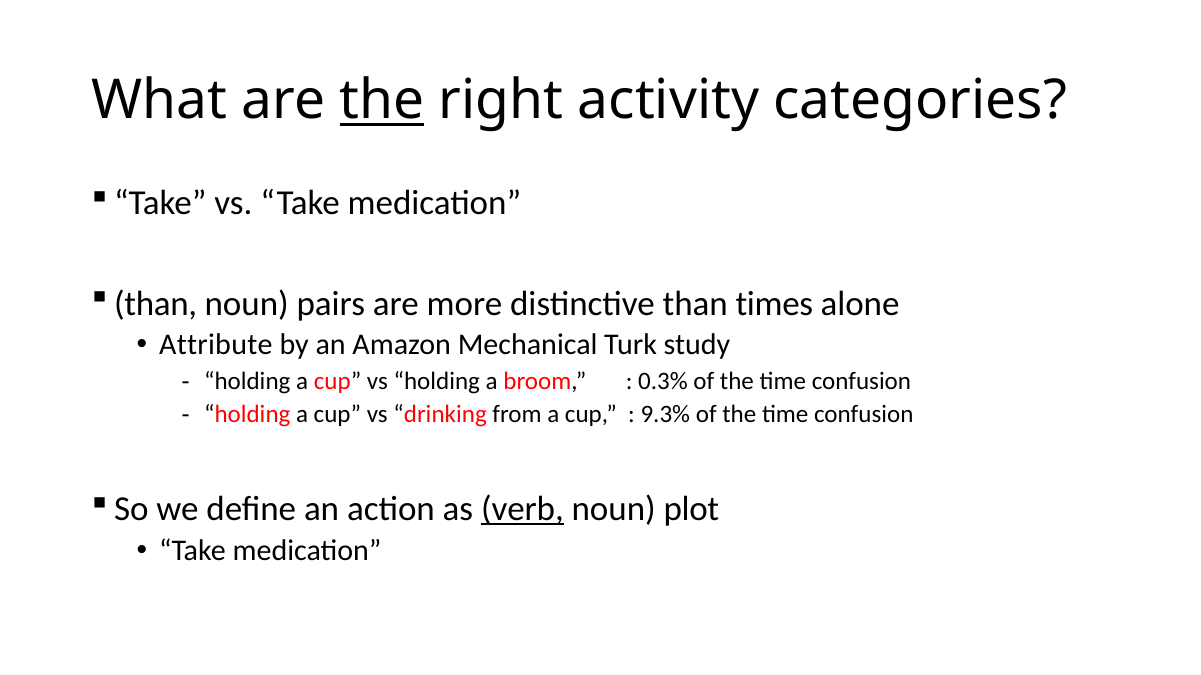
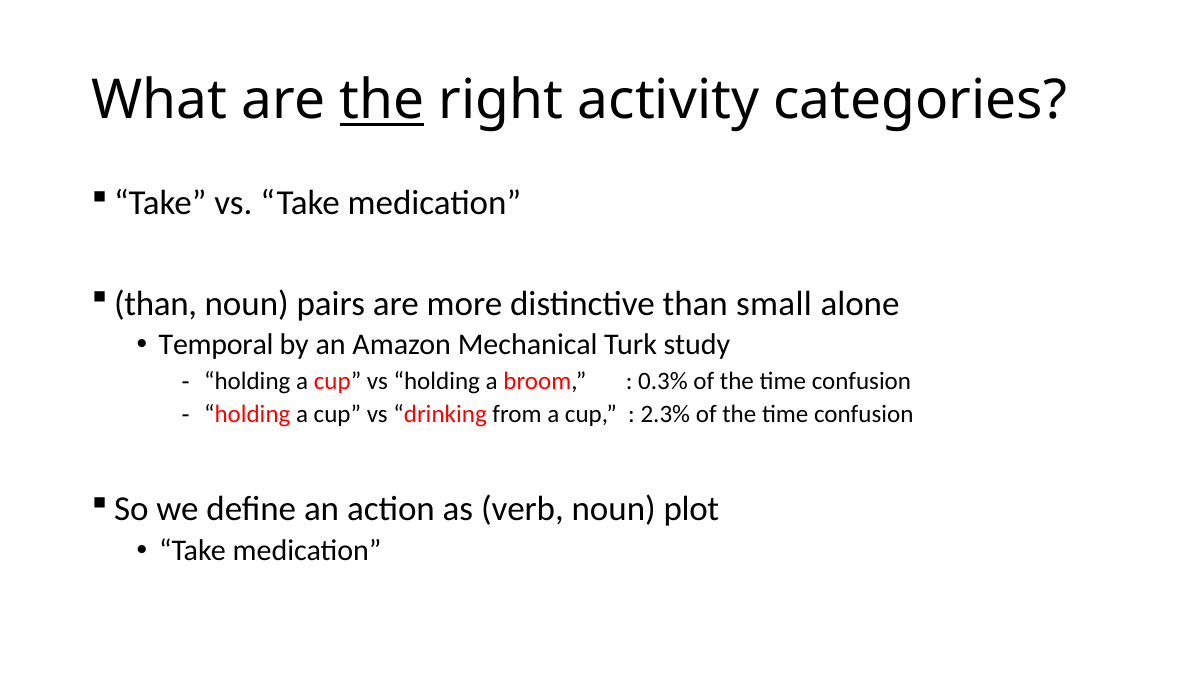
times: times -> small
Attribute: Attribute -> Temporal
9.3%: 9.3% -> 2.3%
verb underline: present -> none
